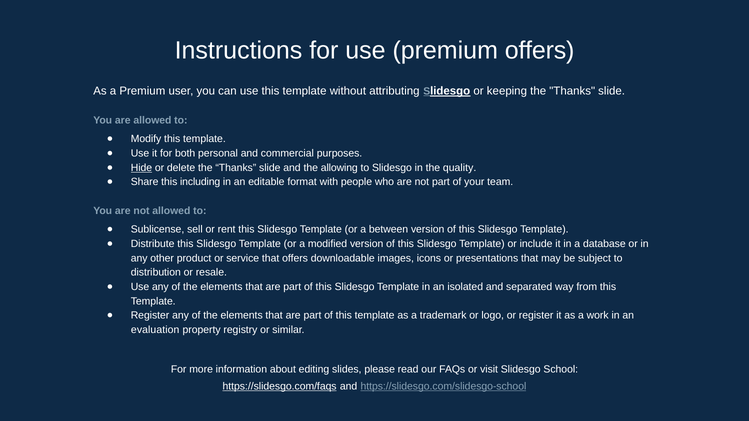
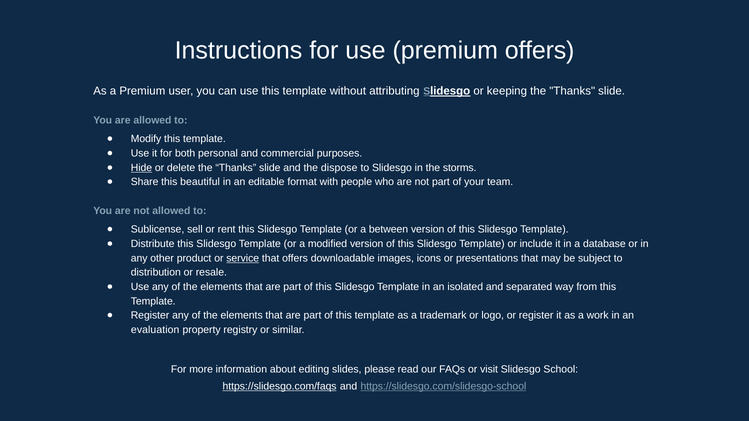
allowing: allowing -> dispose
quality: quality -> storms
including: including -> beautiful
service underline: none -> present
